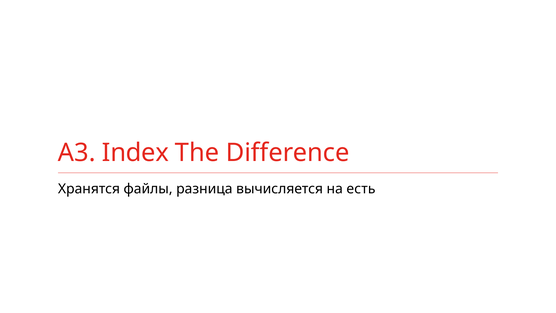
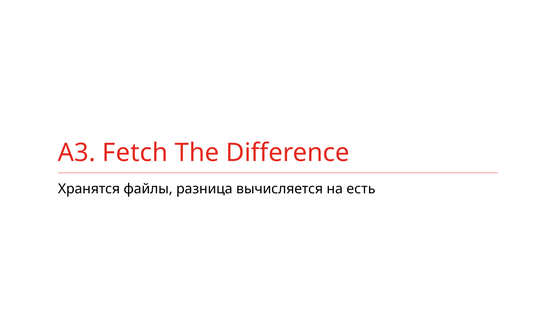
Index: Index -> Fetch
